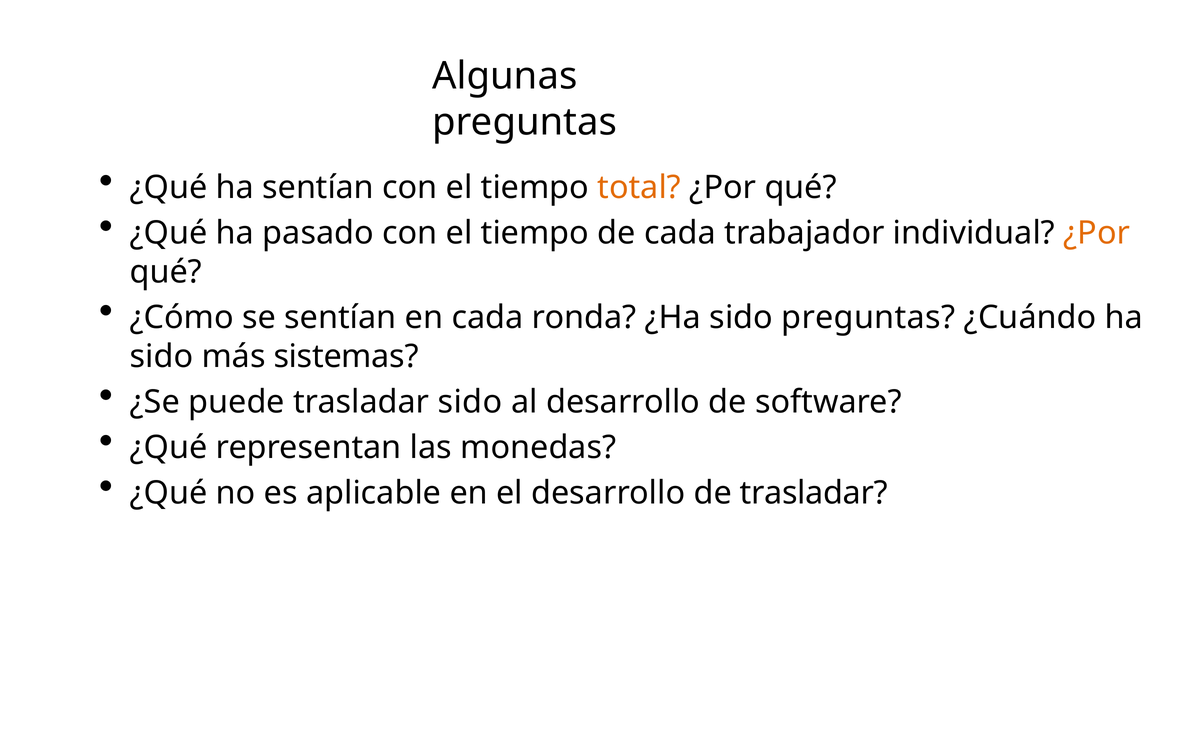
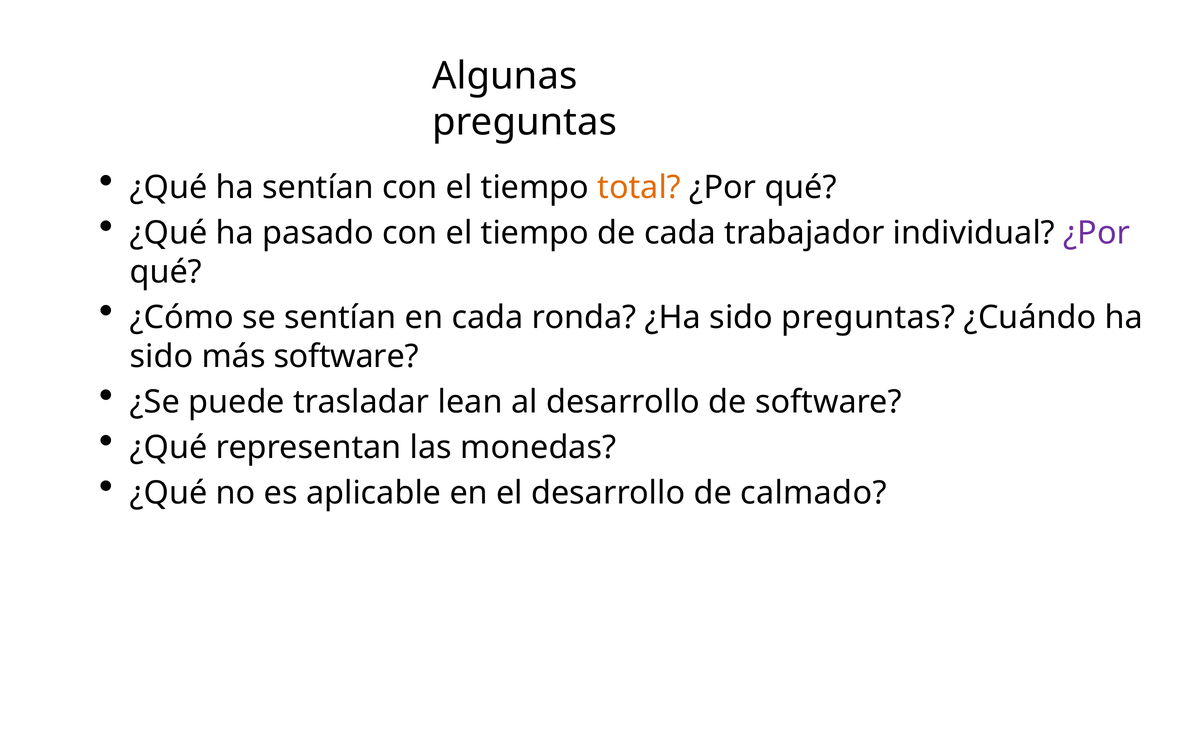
¿Por at (1097, 233) colour: orange -> purple
más sistemas: sistemas -> software
trasladar sido: sido -> lean
de trasladar: trasladar -> calmado
